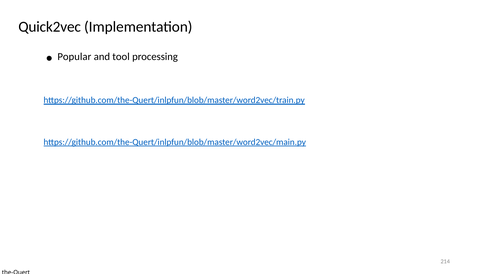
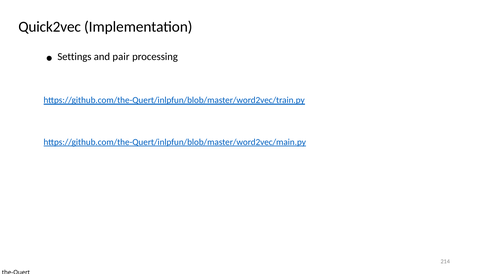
Popular: Popular -> Settings
tool: tool -> pair
